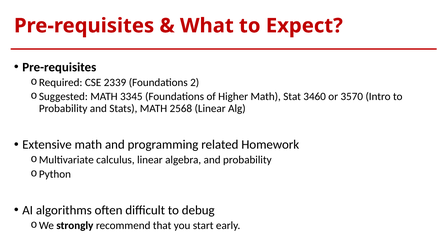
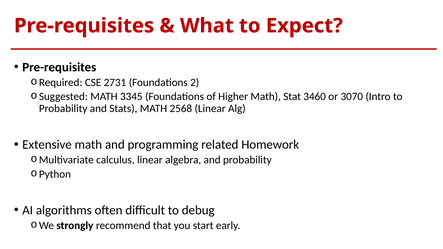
2339: 2339 -> 2731
3570: 3570 -> 3070
